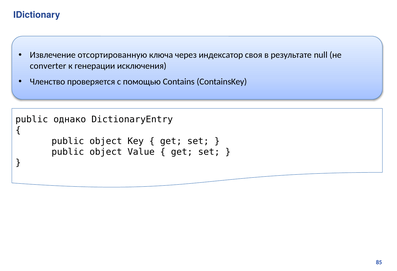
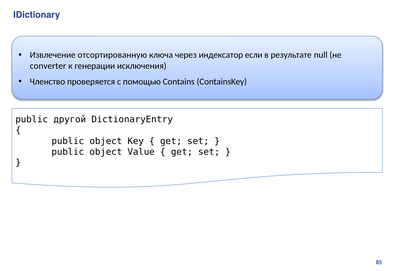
своя: своя -> если
однако: однако -> другой
